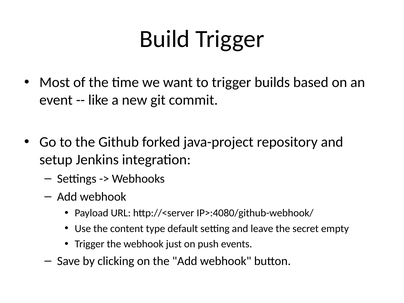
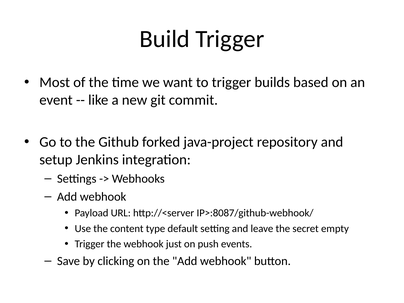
IP>:4080/github-webhook/: IP>:4080/github-webhook/ -> IP>:8087/github-webhook/
